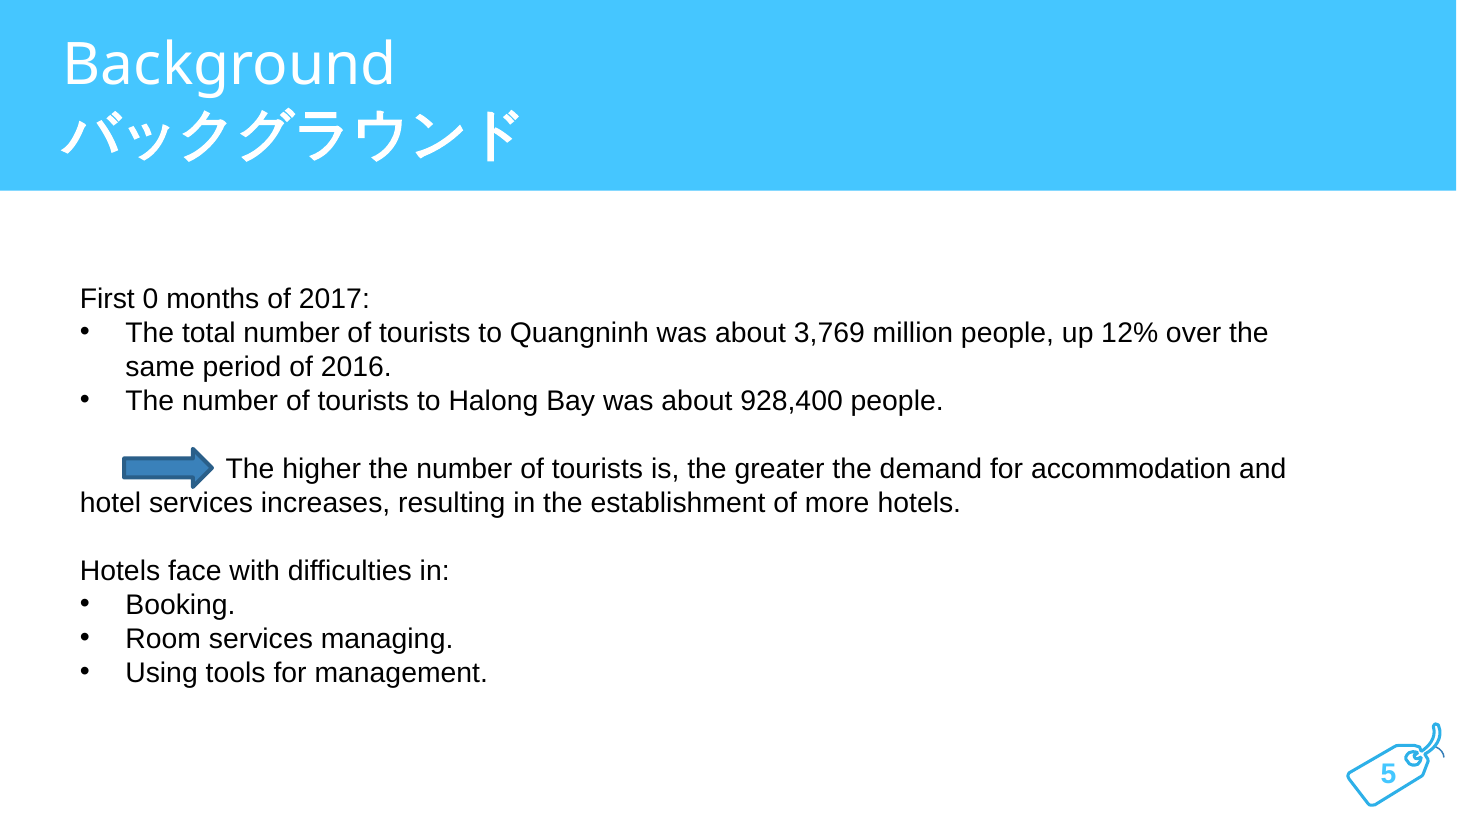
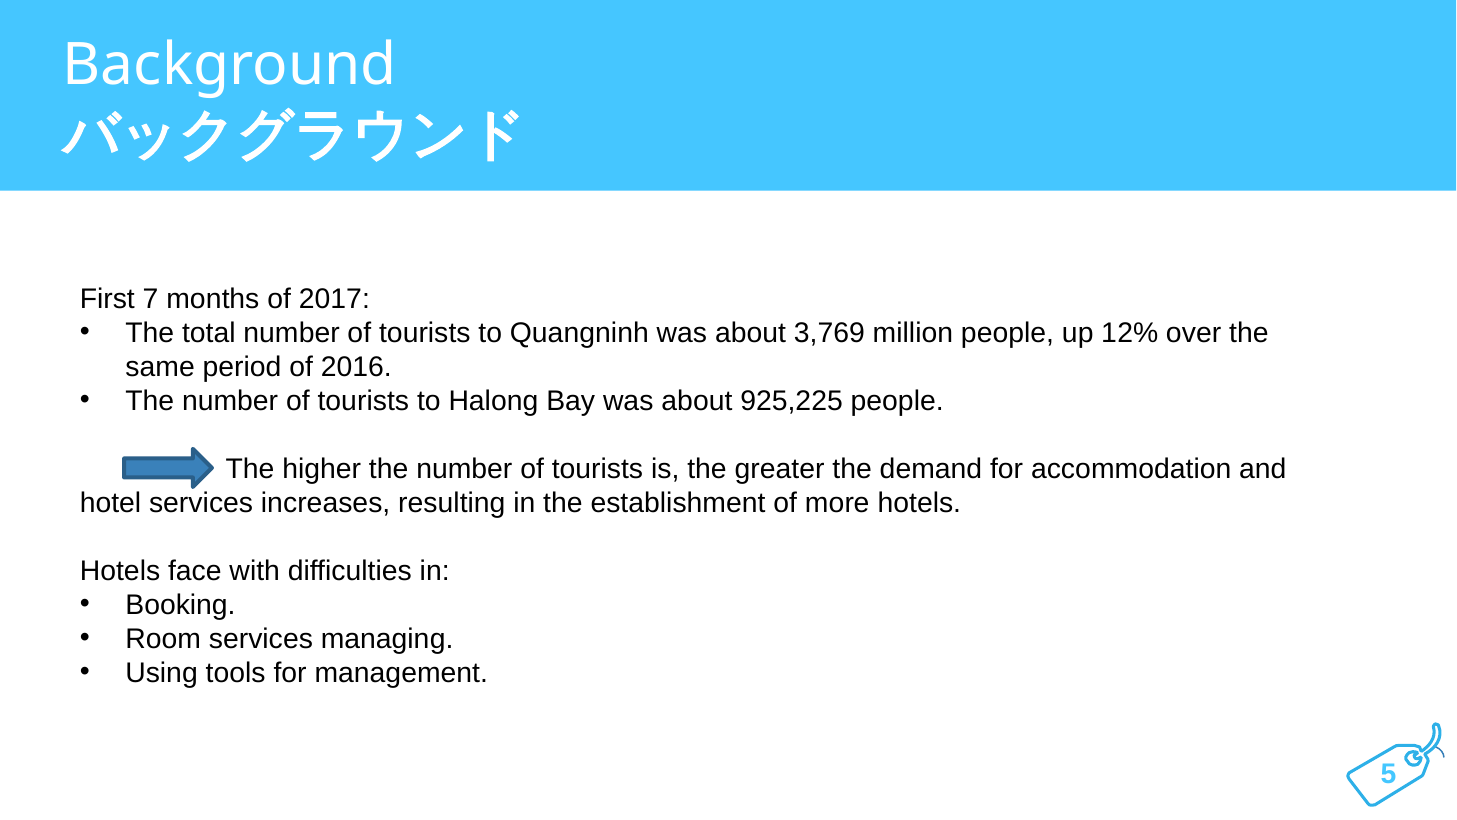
0: 0 -> 7
928,400: 928,400 -> 925,225
